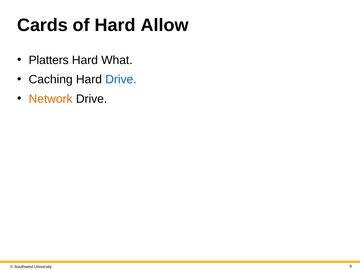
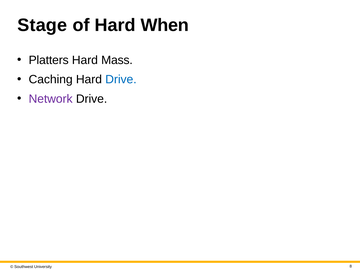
Cards: Cards -> Stage
Allow: Allow -> When
What: What -> Mass
Network colour: orange -> purple
